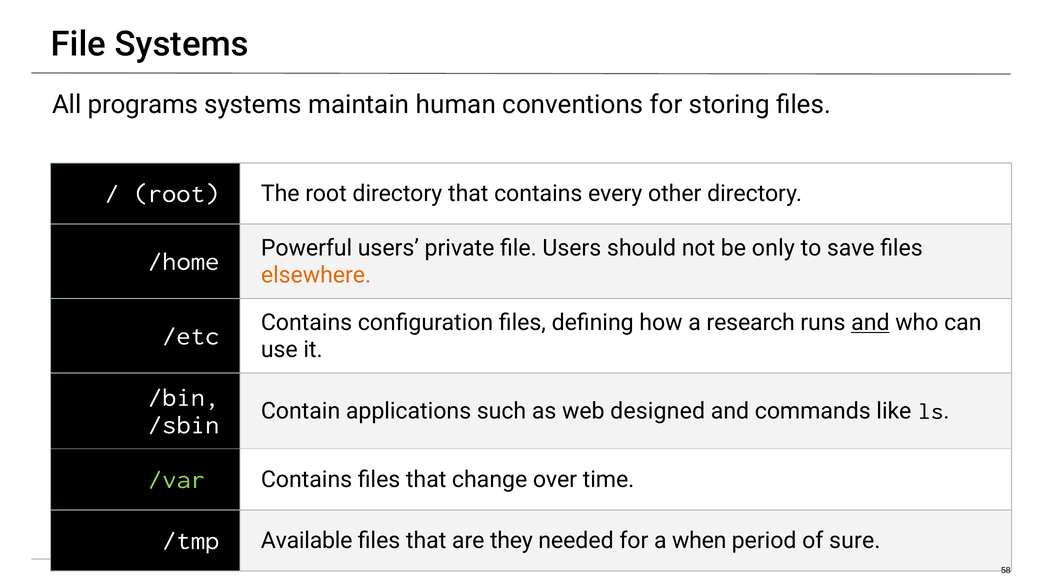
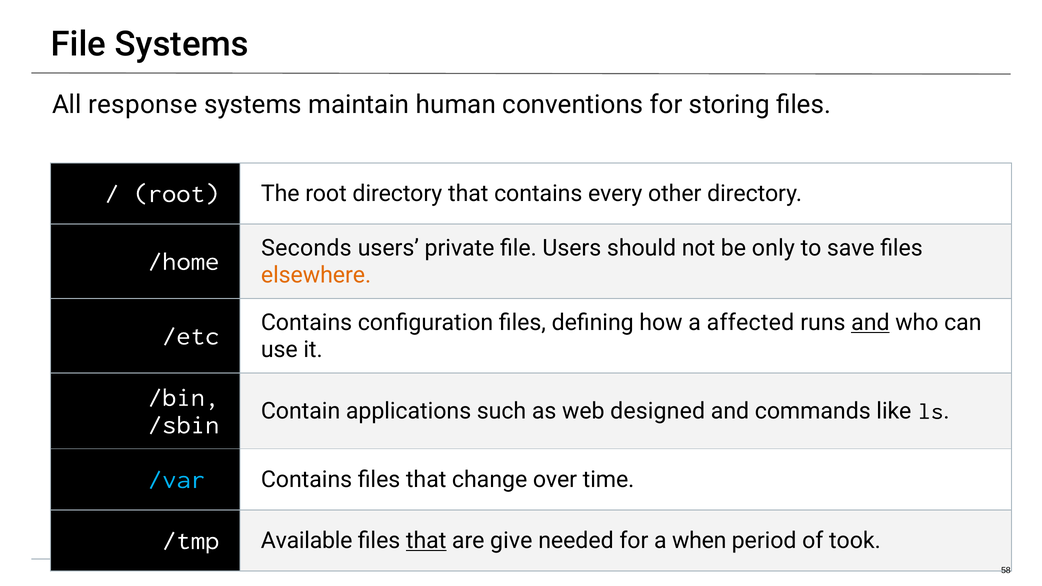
programs: programs -> response
Powerful: Powerful -> Seconds
research: research -> affected
/var colour: light green -> light blue
that at (426, 541) underline: none -> present
they: they -> give
sure: sure -> took
